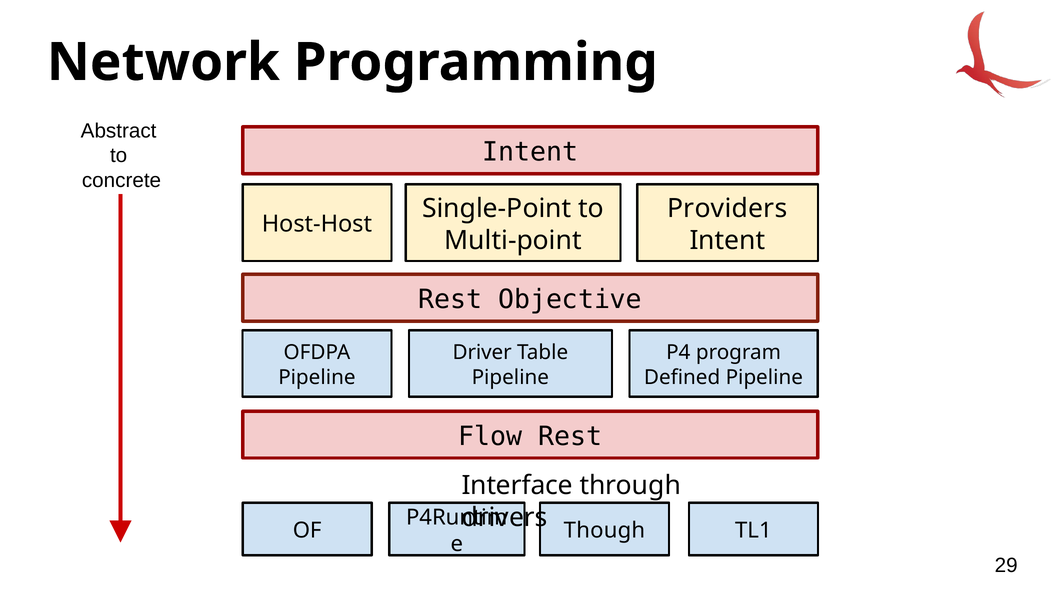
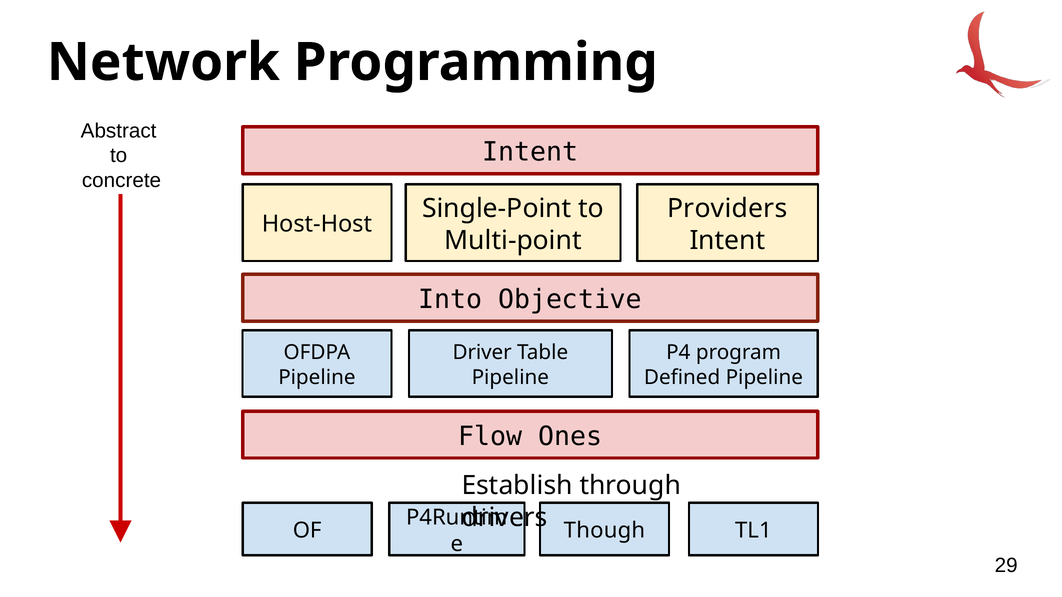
Rest at (450, 300): Rest -> Into
Flow Rest: Rest -> Ones
Interface: Interface -> Establish
